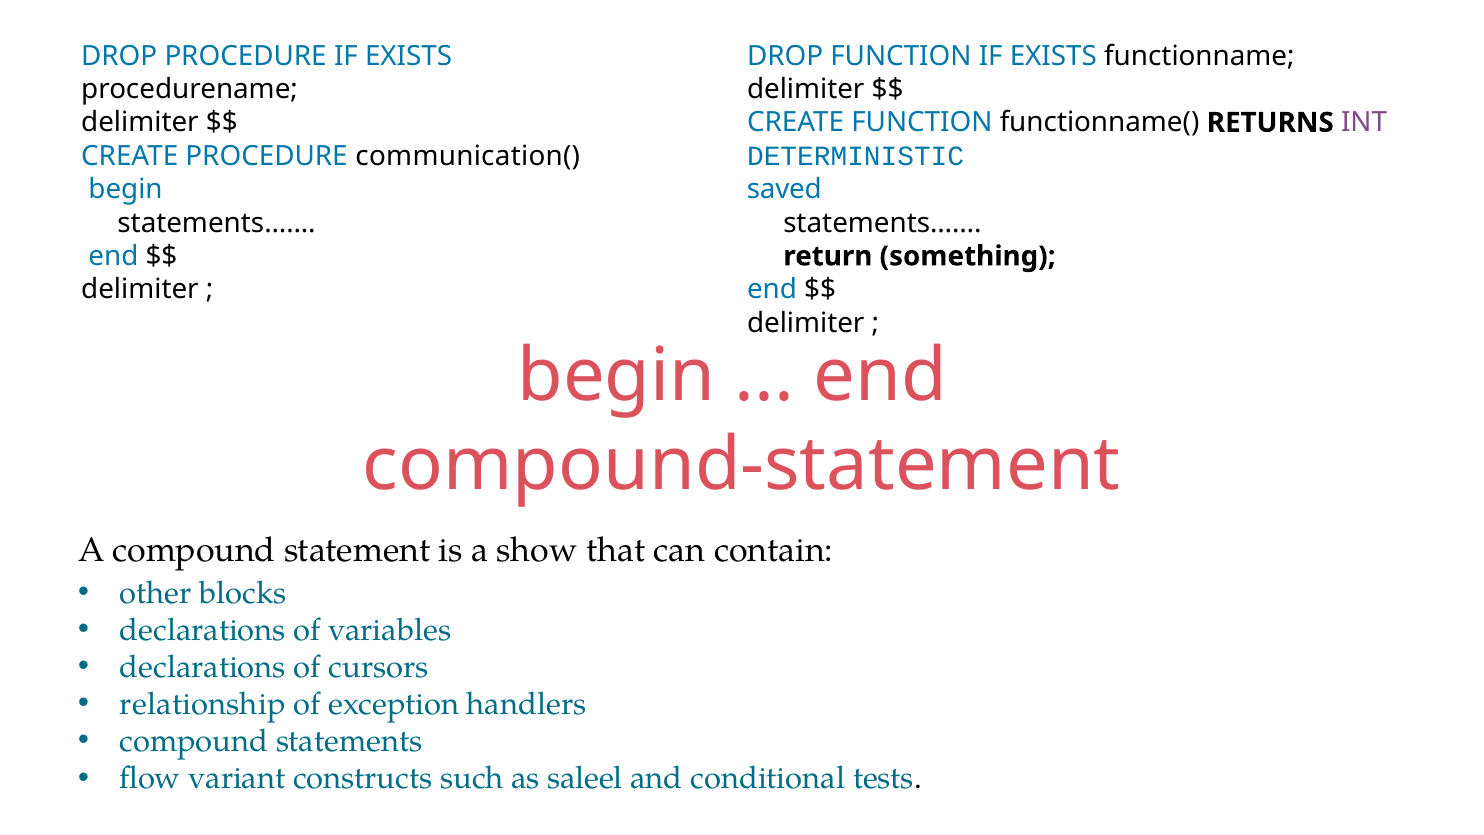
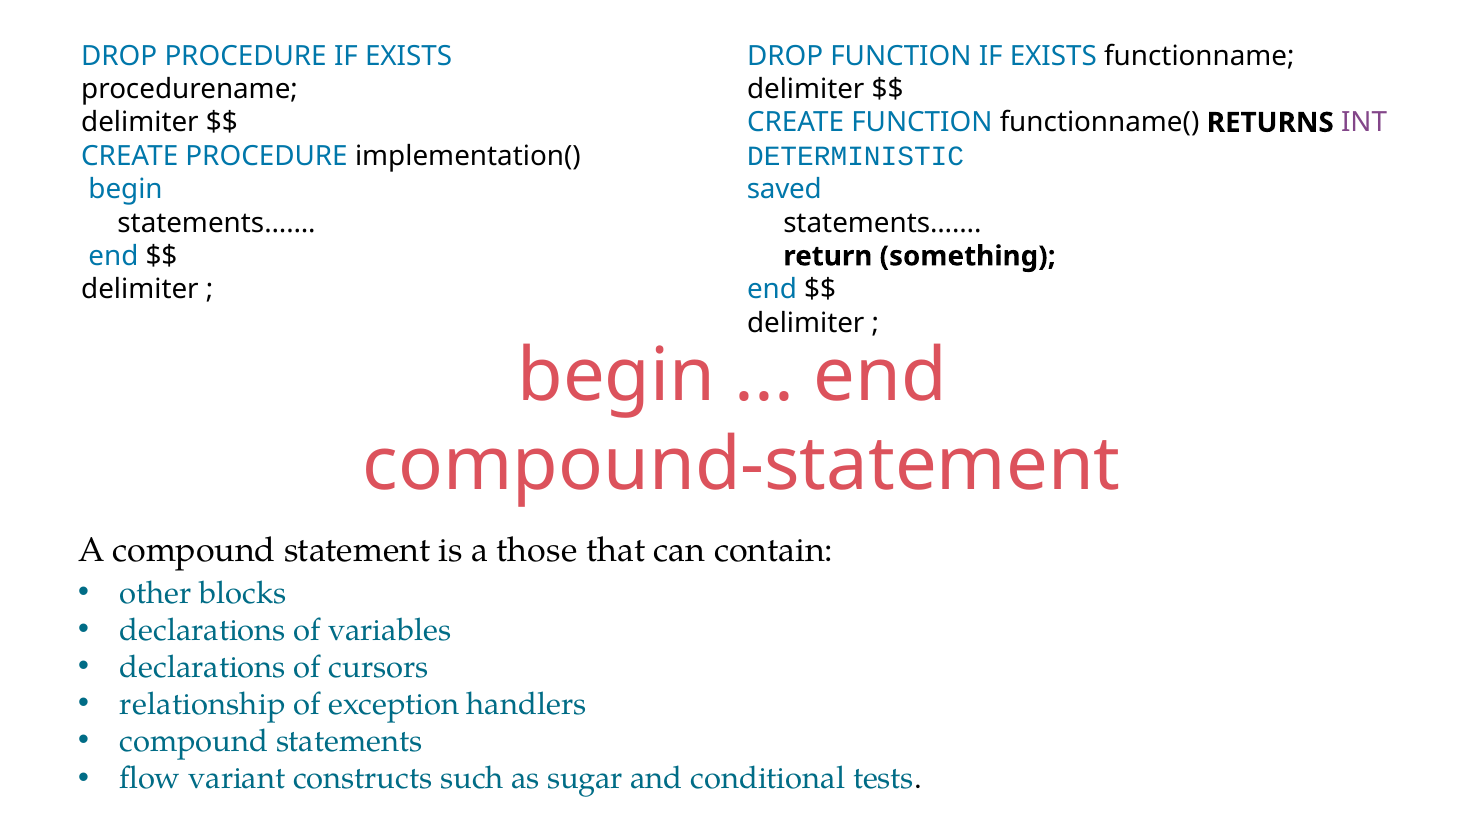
communication(: communication( -> implementation(
show: show -> those
saleel: saleel -> sugar
